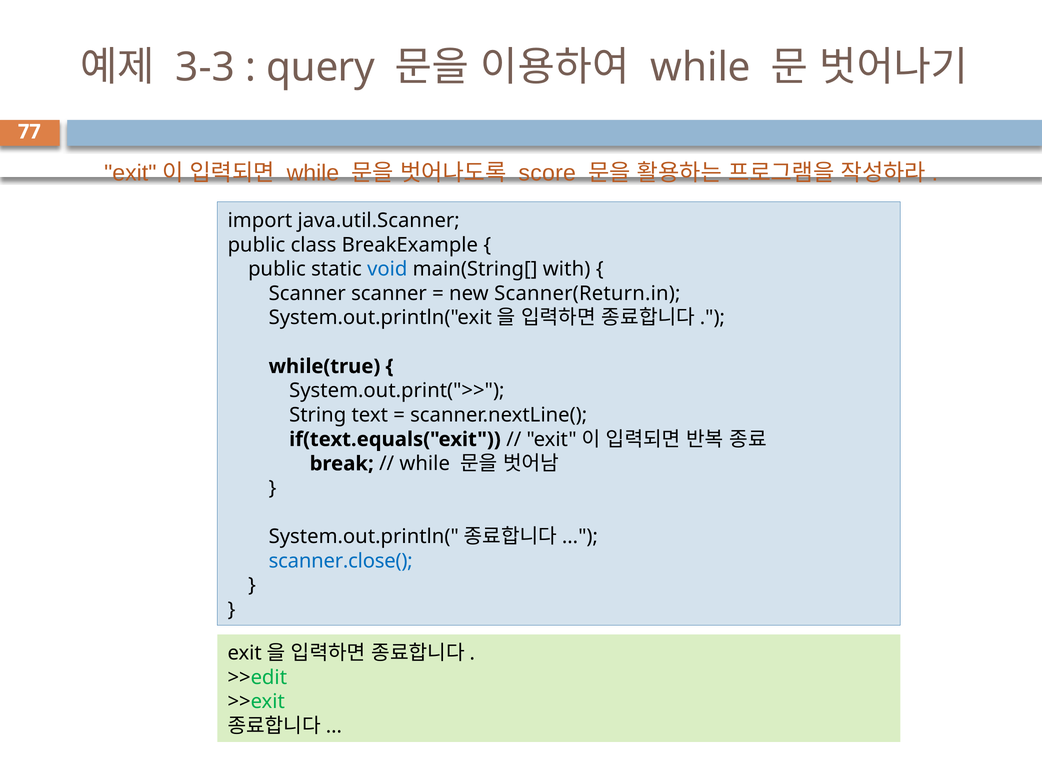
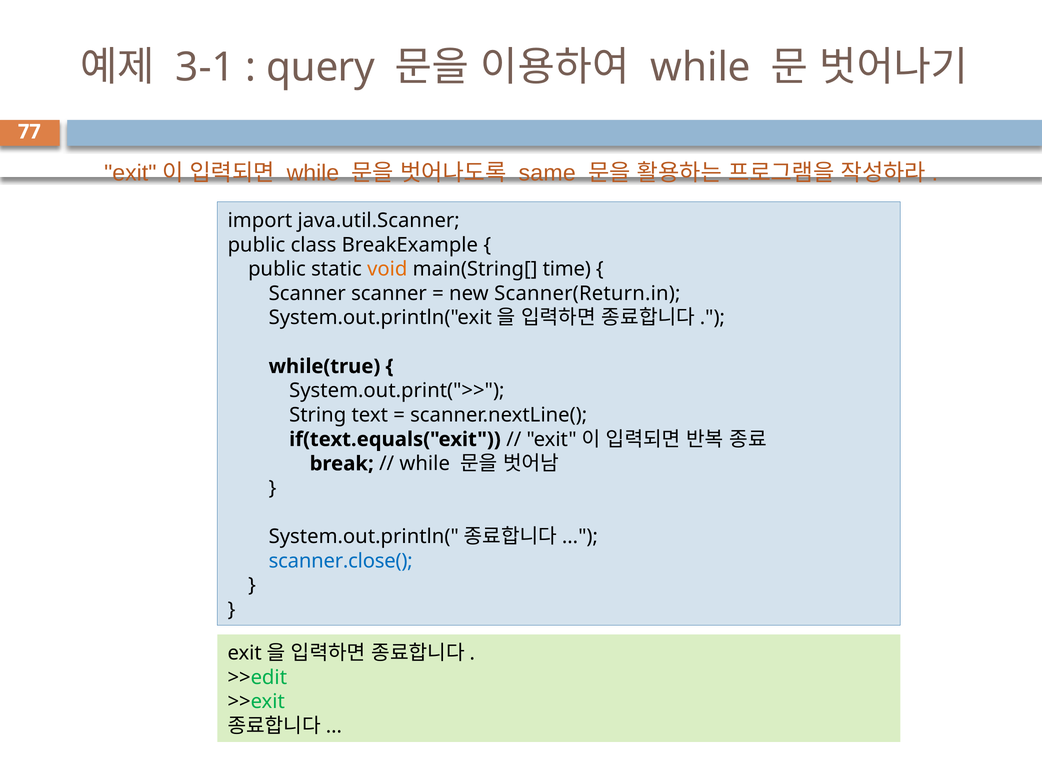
3-3: 3-3 -> 3-1
score: score -> same
void colour: blue -> orange
with: with -> time
